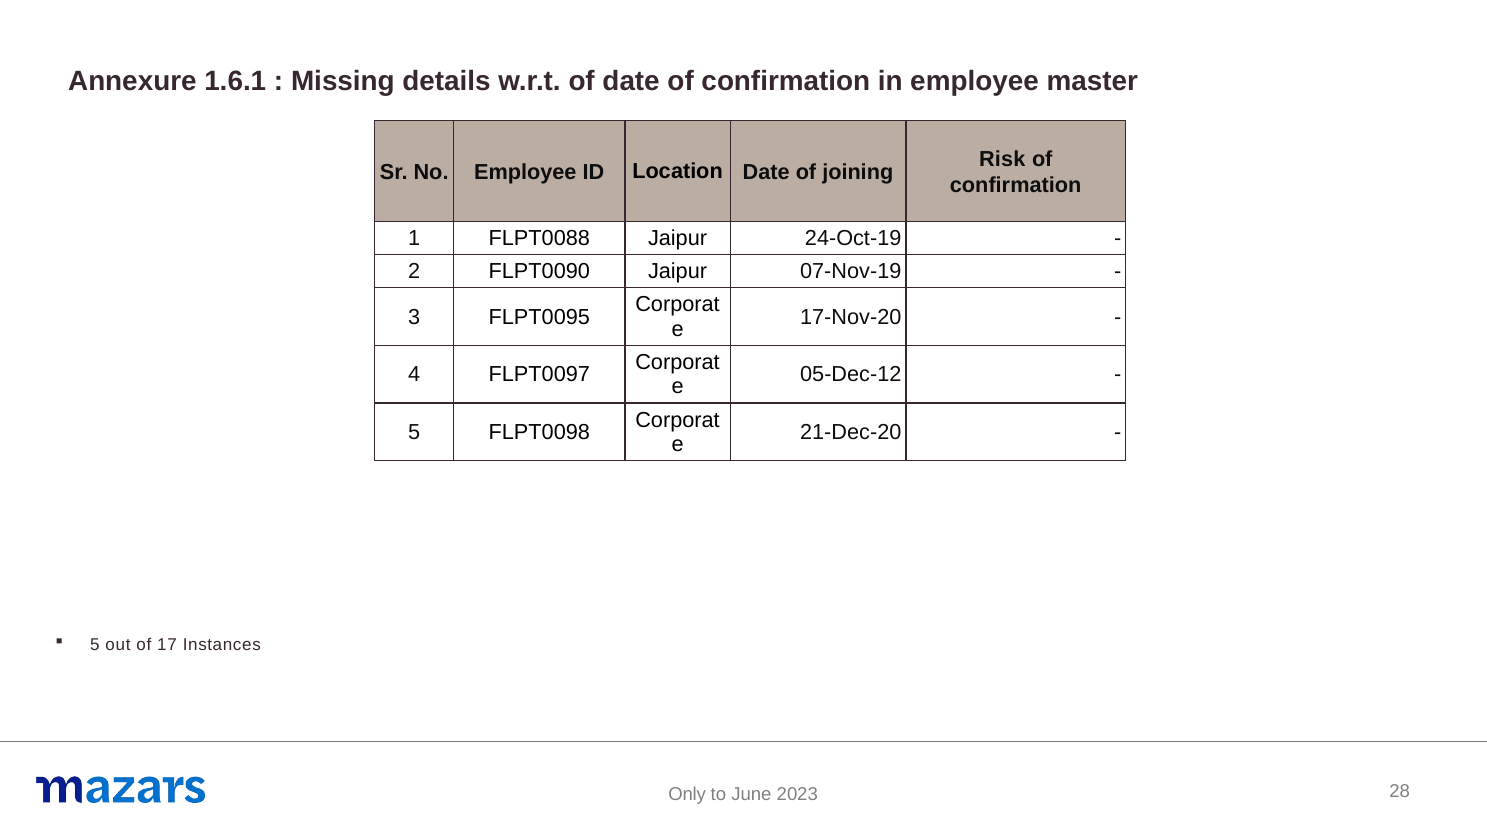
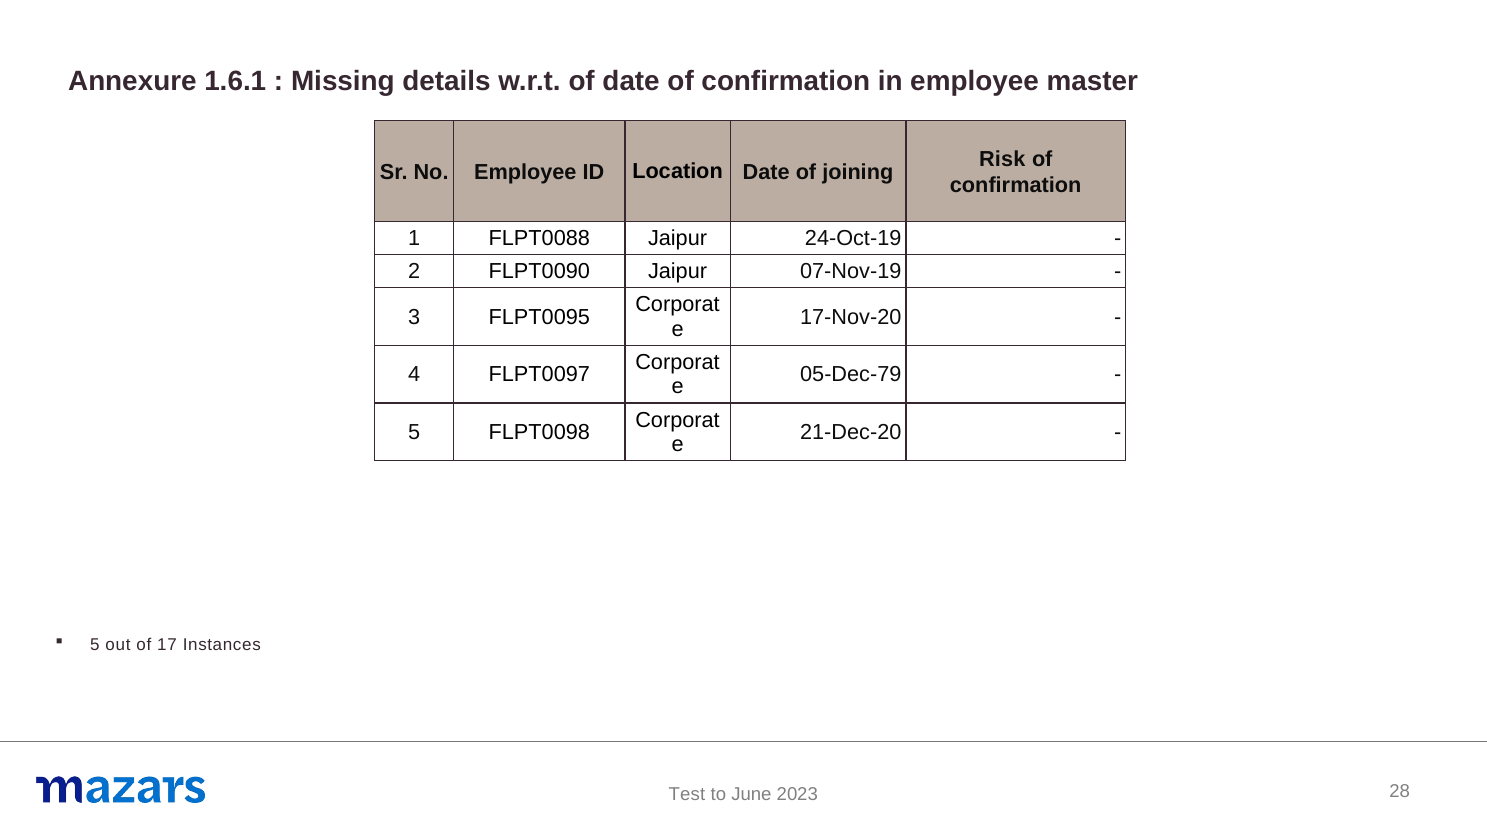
05-Dec-12: 05-Dec-12 -> 05-Dec-79
Only: Only -> Test
